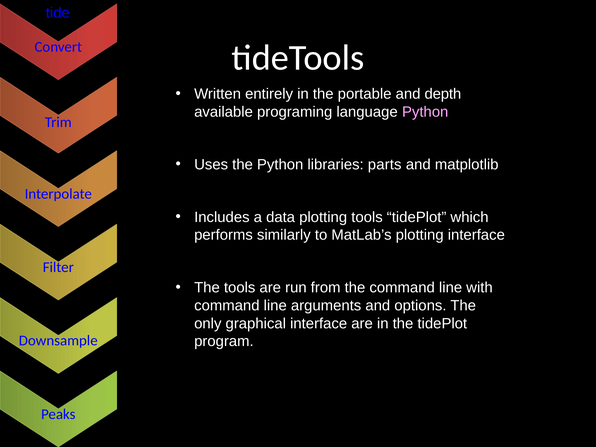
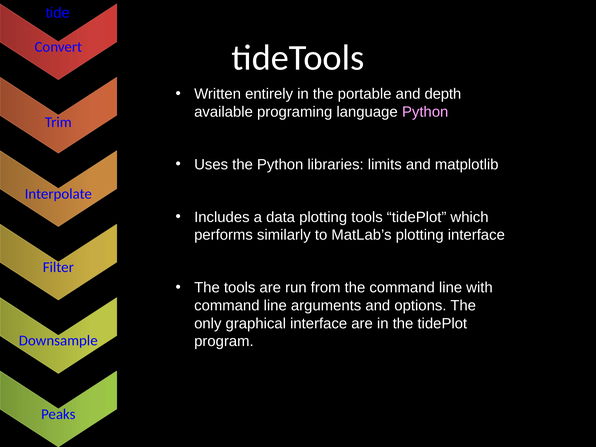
parts: parts -> limits
